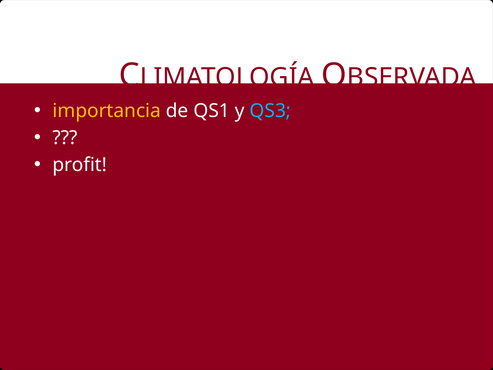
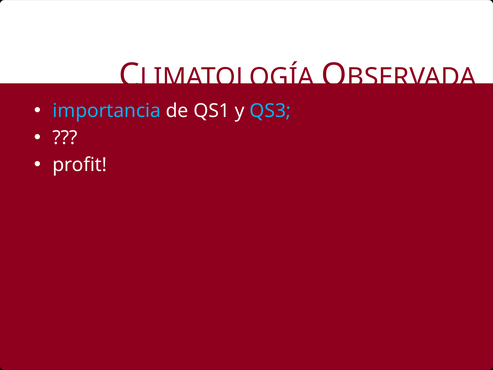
importancia colour: yellow -> light blue
